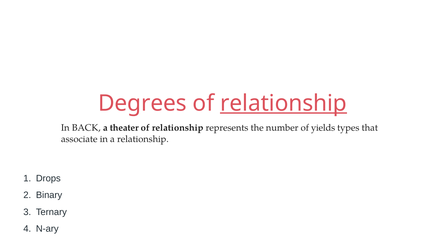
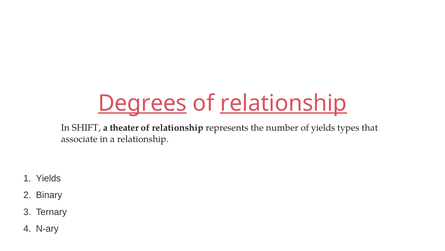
Degrees underline: none -> present
BACK: BACK -> SHIFT
Drops at (48, 178): Drops -> Yields
